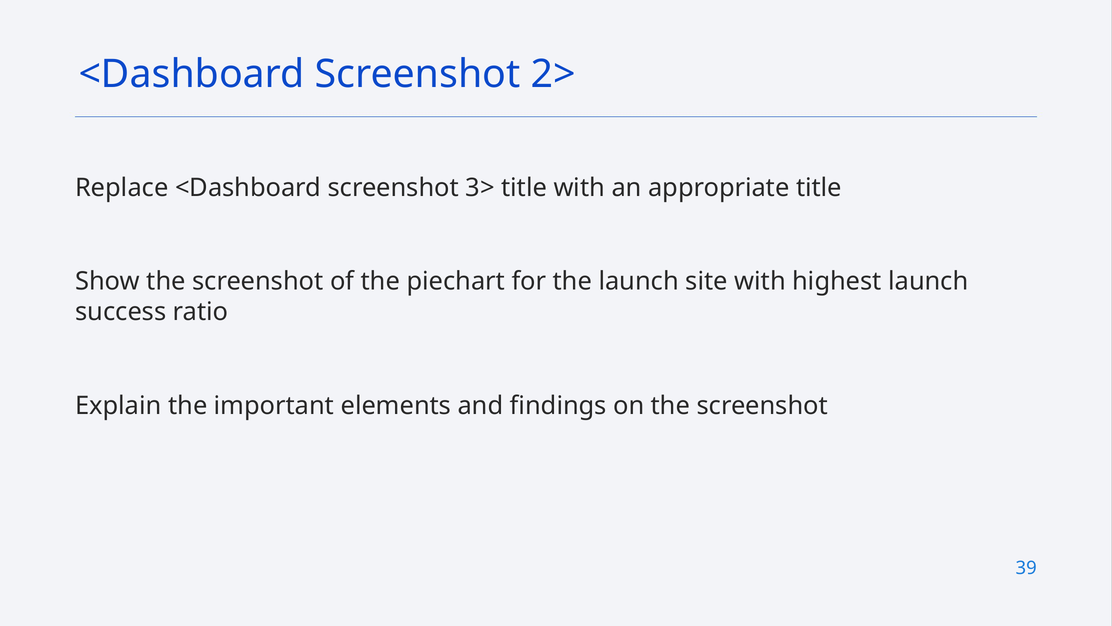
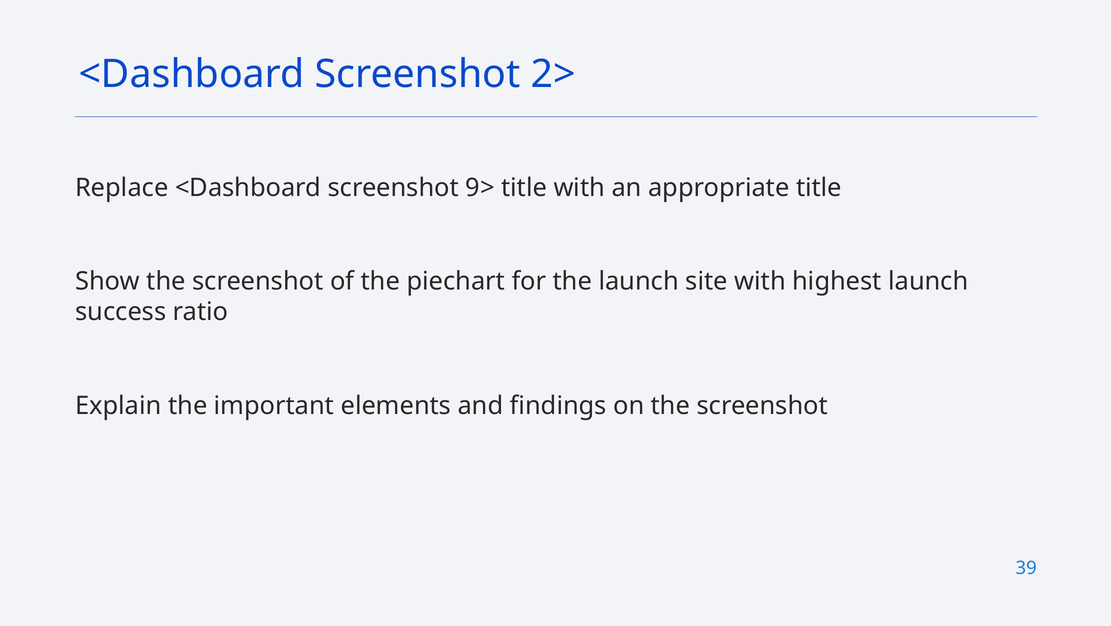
3>: 3> -> 9>
